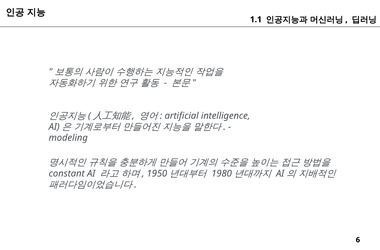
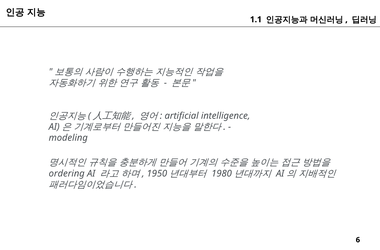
constant: constant -> ordering
